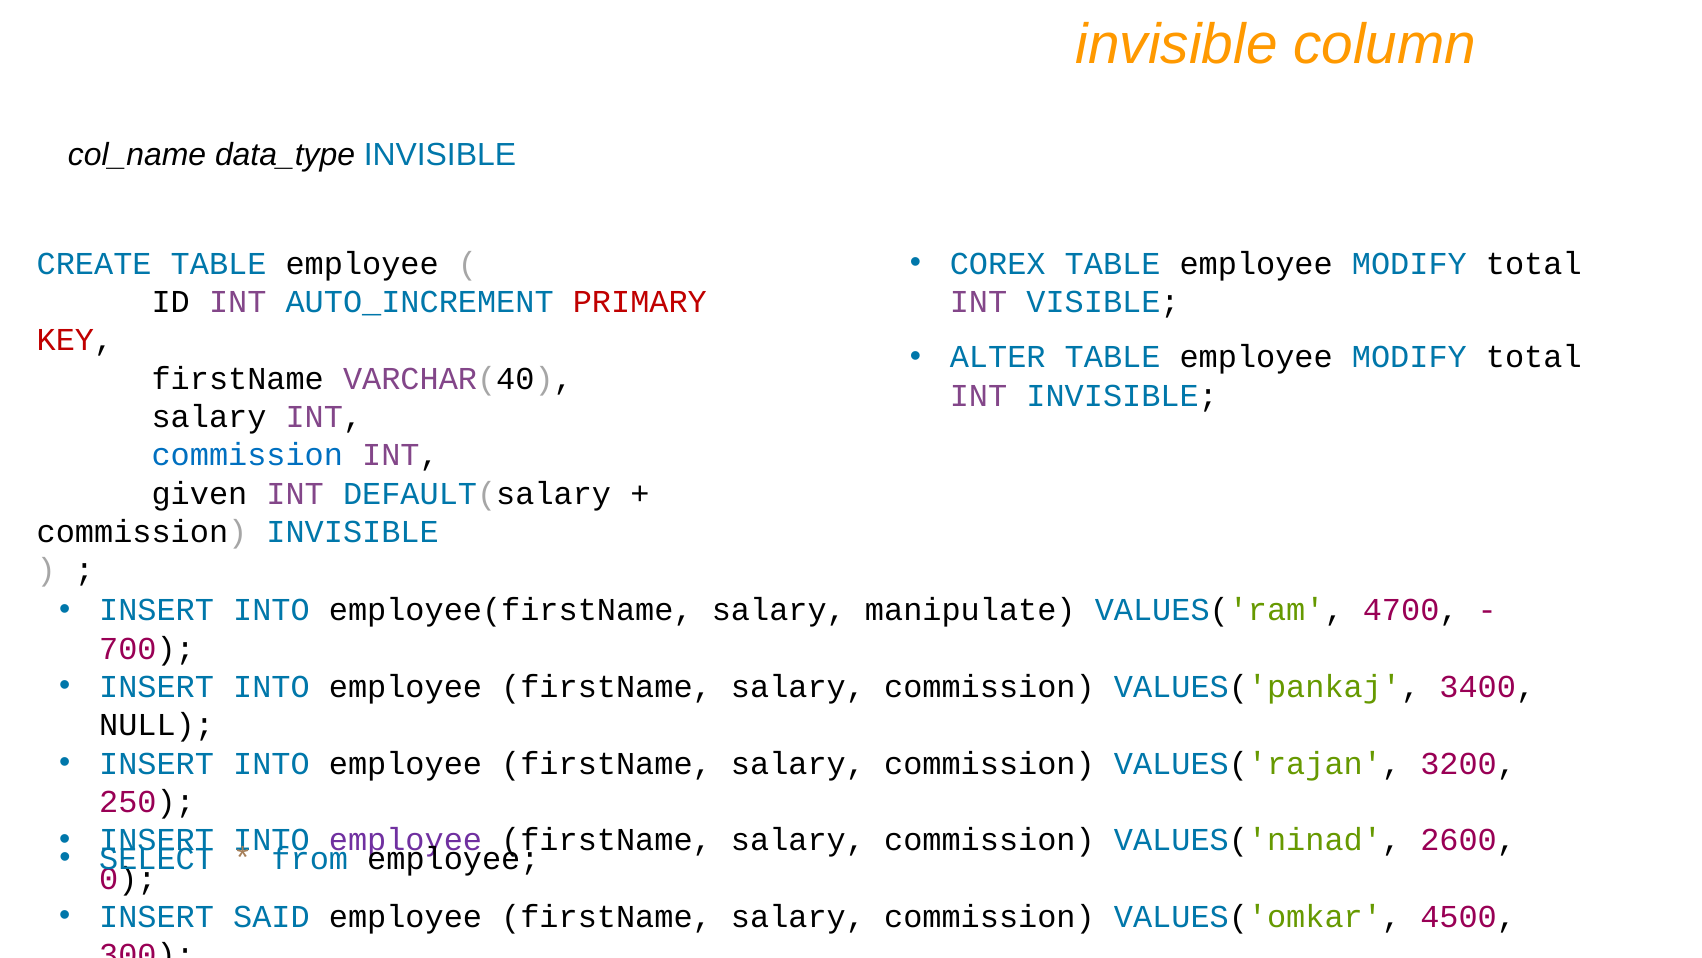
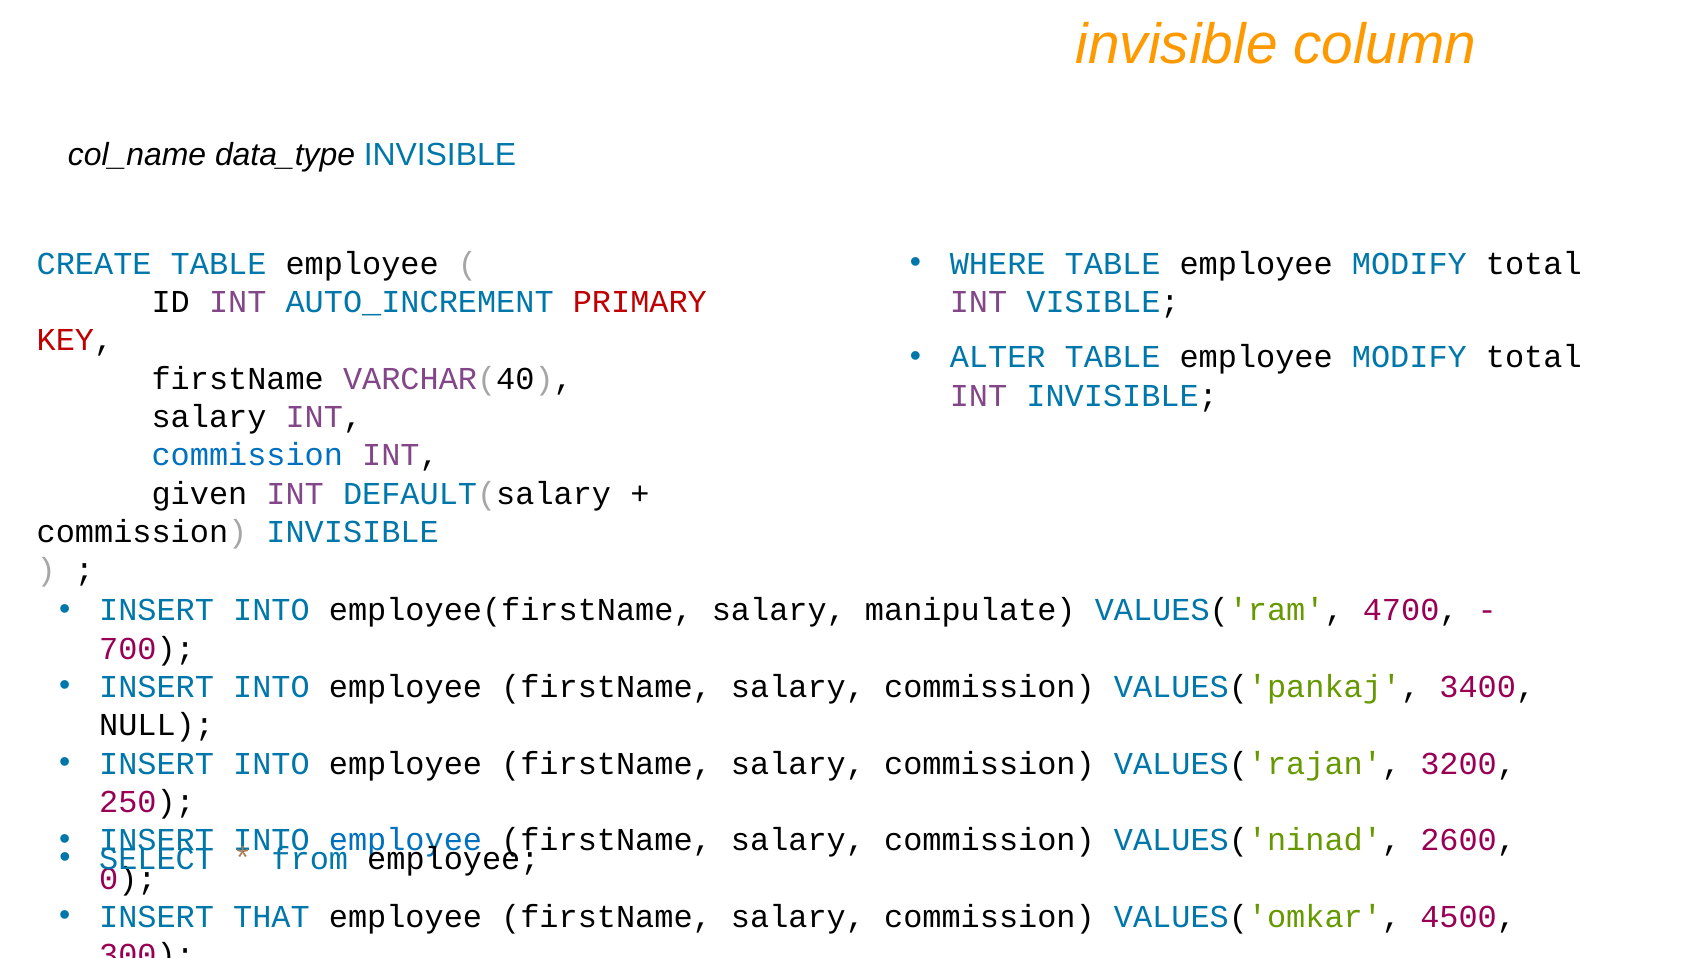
COREX: COREX -> WHERE
employee at (405, 840) colour: purple -> blue
SAID: SAID -> THAT
